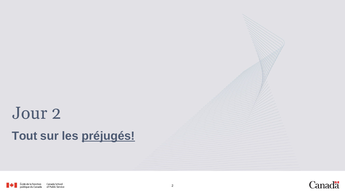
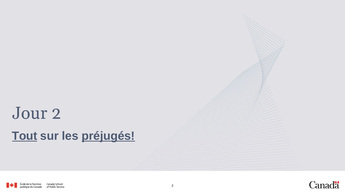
Tout underline: none -> present
